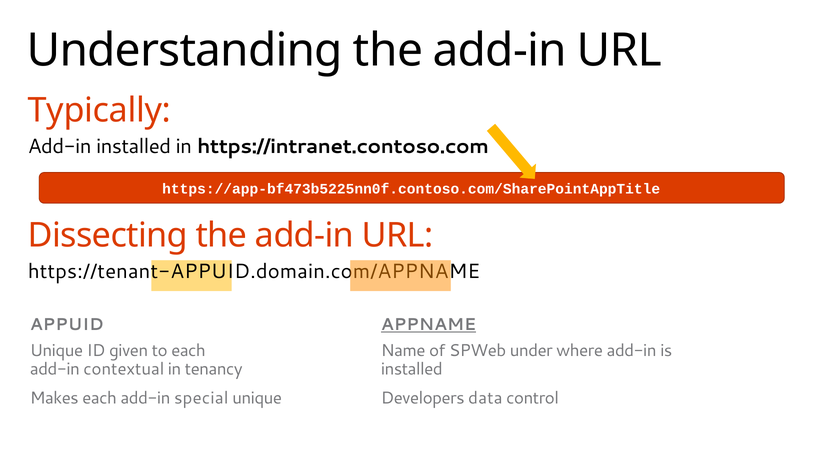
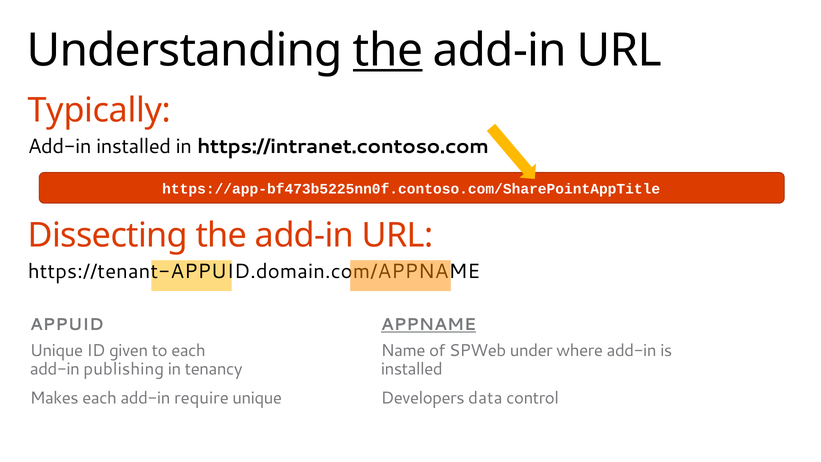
the at (388, 50) underline: none -> present
contextual: contextual -> publishing
special: special -> require
